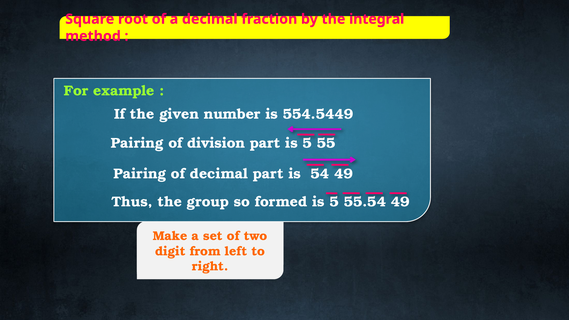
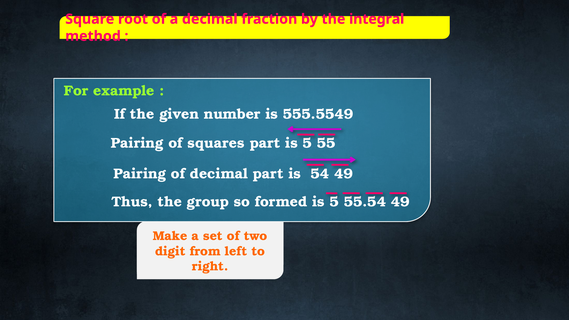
554.5449: 554.5449 -> 555.5549
division: division -> squares
